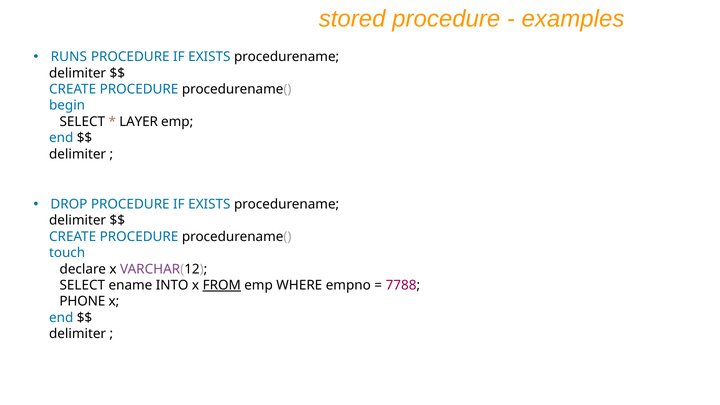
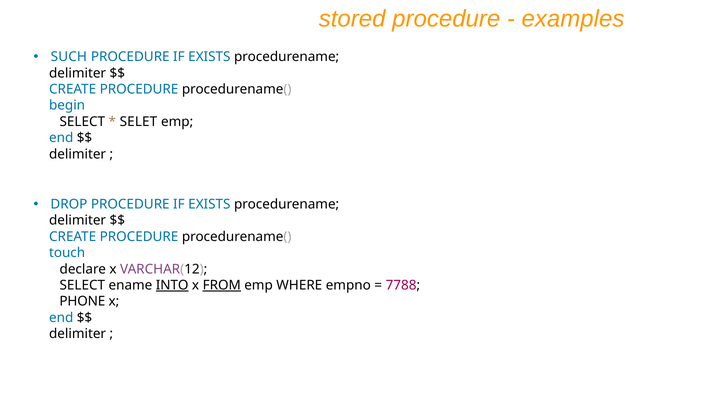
RUNS: RUNS -> SUCH
LAYER: LAYER -> SELET
INTO underline: none -> present
